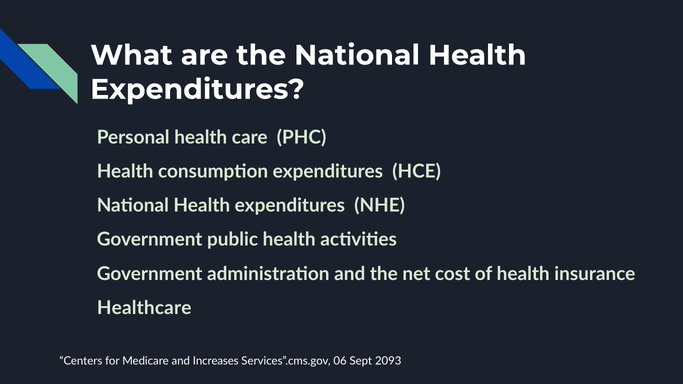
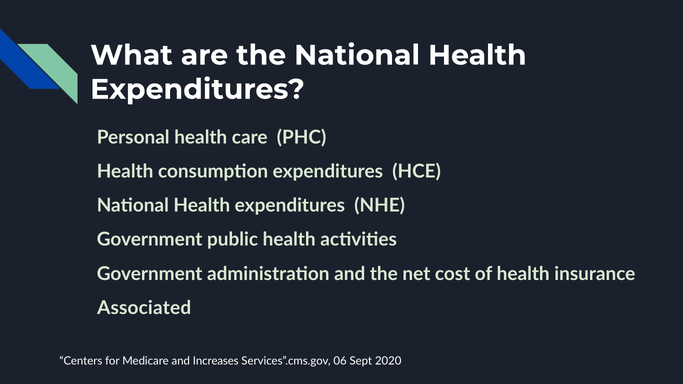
Healthcare: Healthcare -> Associated
2093: 2093 -> 2020
